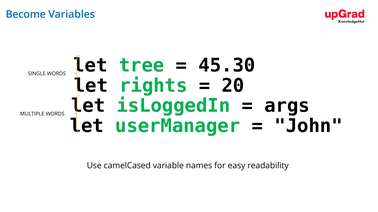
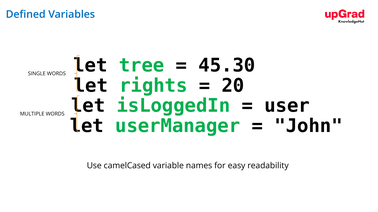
Become: Become -> Defined
args: args -> user
